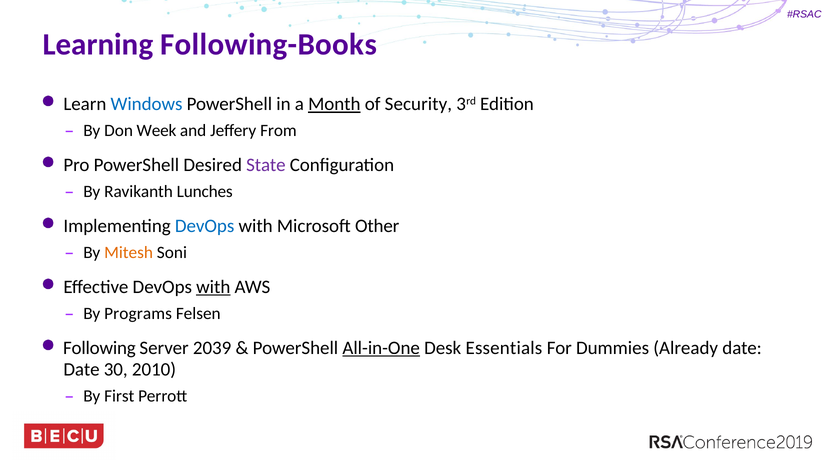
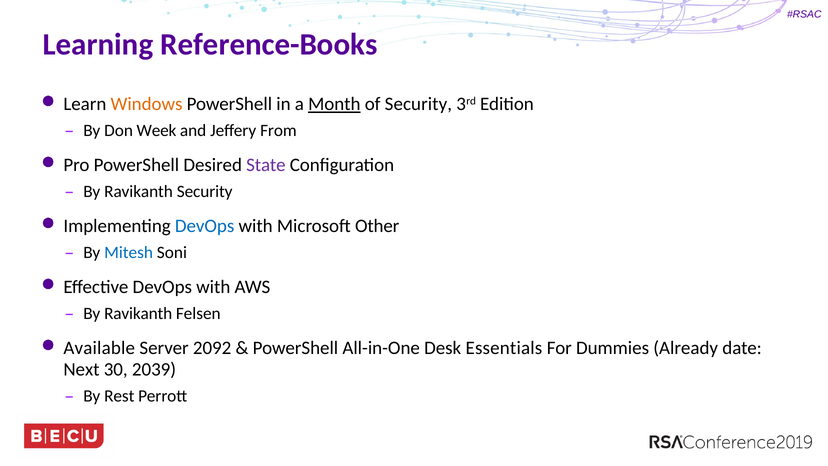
Following-Books: Following-Books -> Reference-Books
Windows colour: blue -> orange
Ravikanth Lunches: Lunches -> Security
Mitesh colour: orange -> blue
with at (213, 287) underline: present -> none
Programs at (138, 313): Programs -> Ravikanth
Following: Following -> Available
2039: 2039 -> 2092
All-in-One underline: present -> none
Date at (82, 369): Date -> Next
2010: 2010 -> 2039
First: First -> Rest
